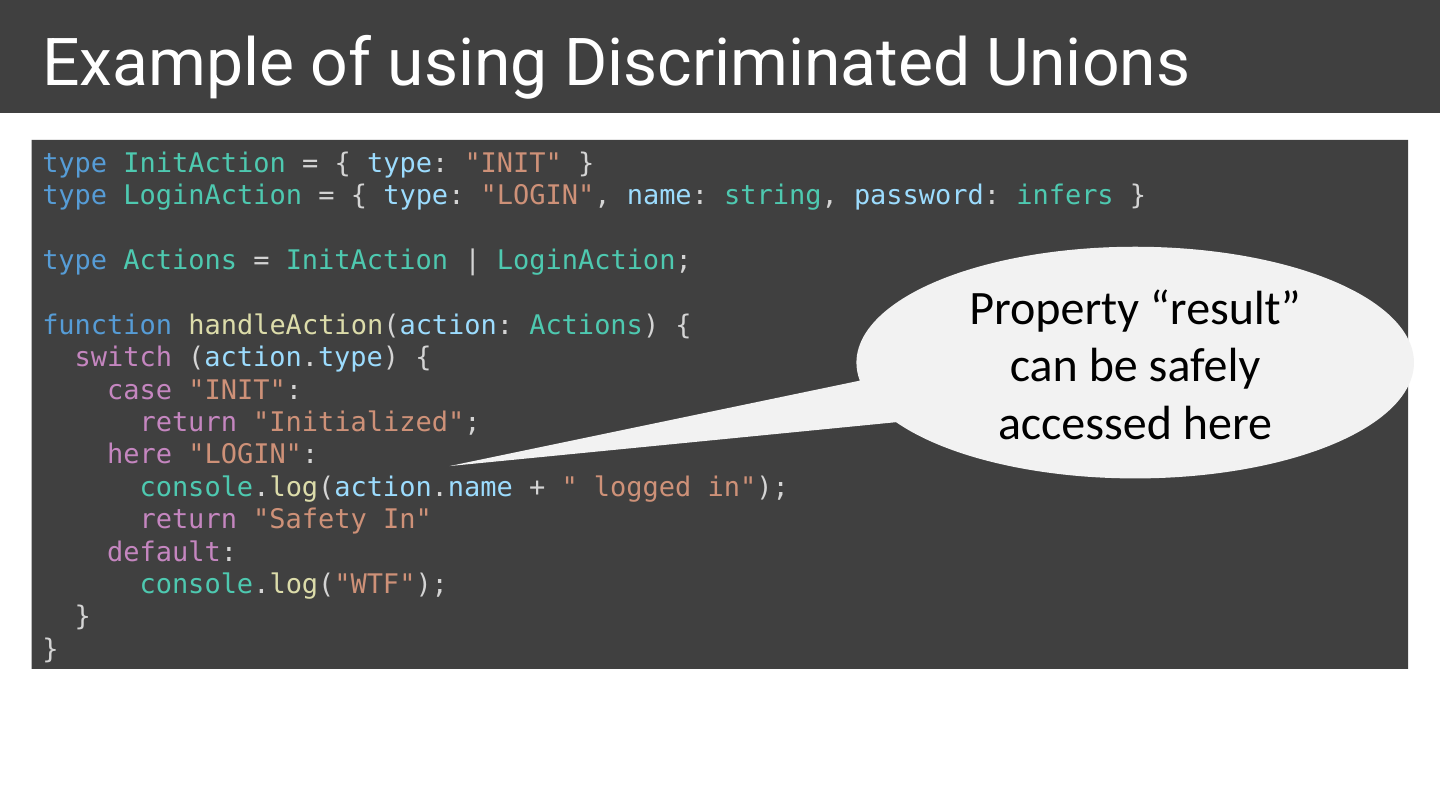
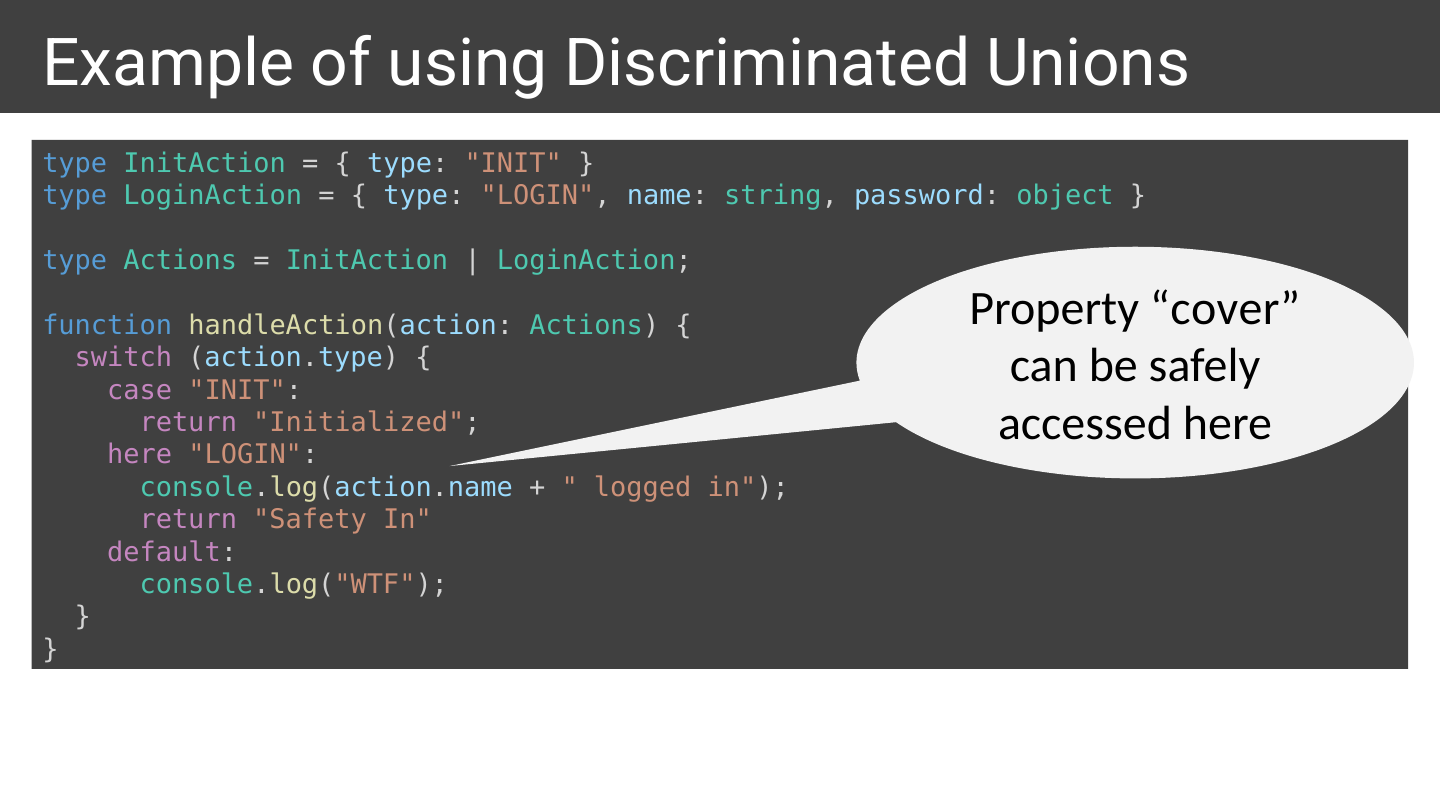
infers: infers -> object
result: result -> cover
